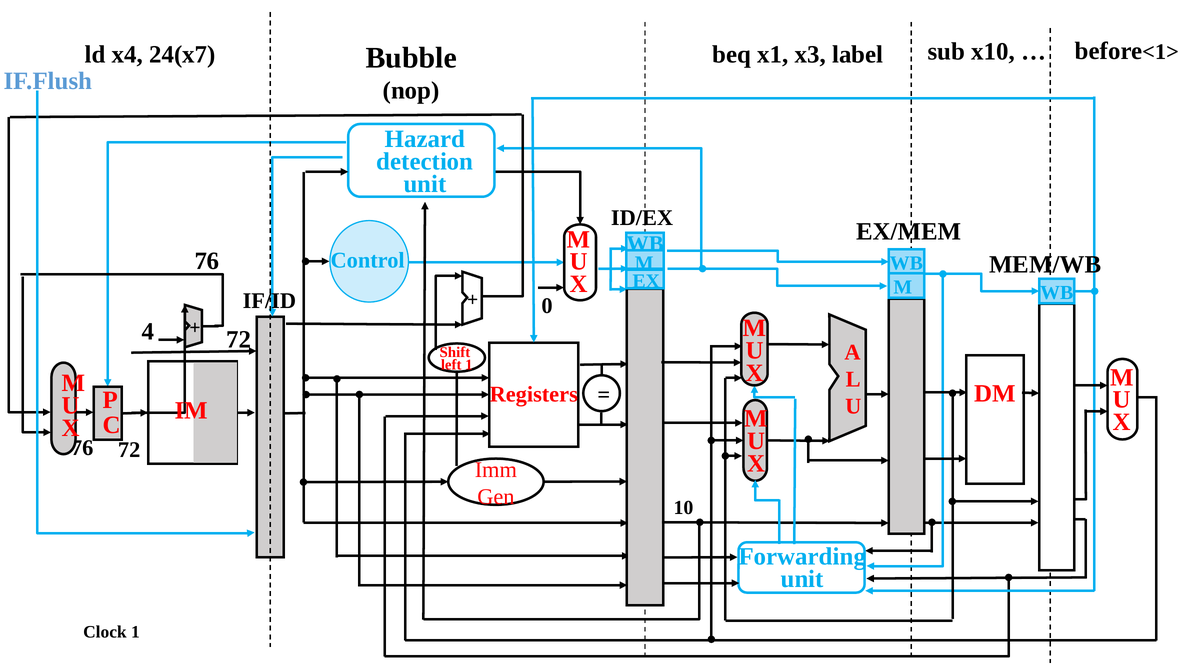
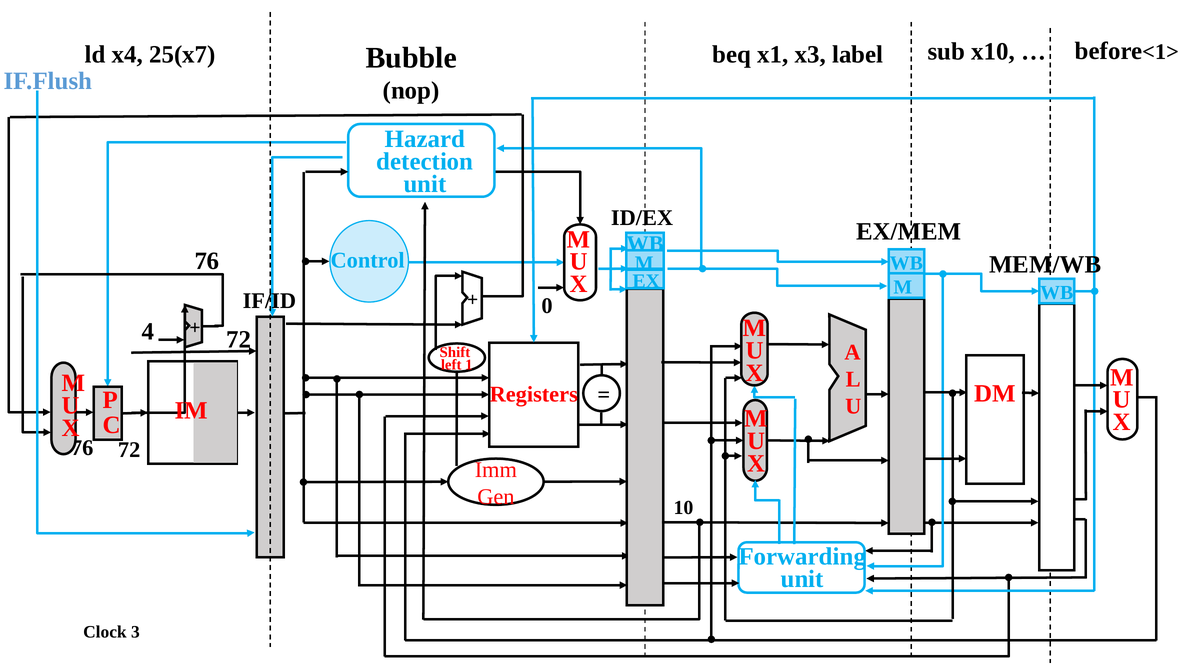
24(x7: 24(x7 -> 25(x7
Clock 1: 1 -> 3
